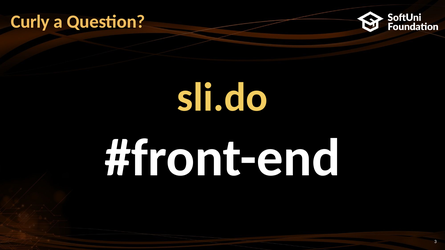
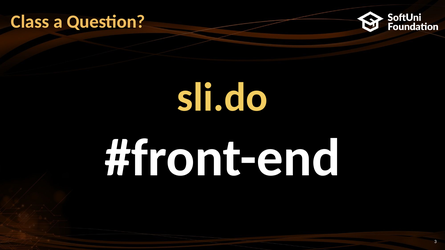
Curly: Curly -> Class
